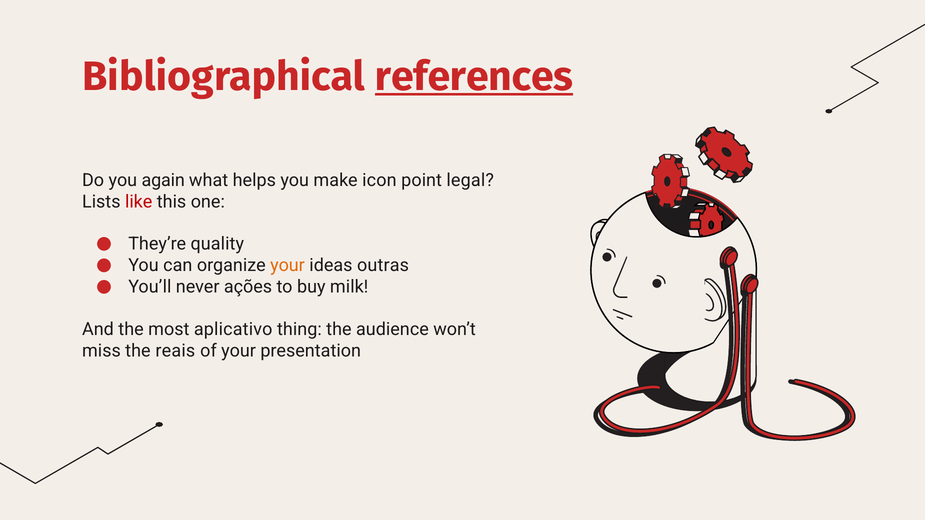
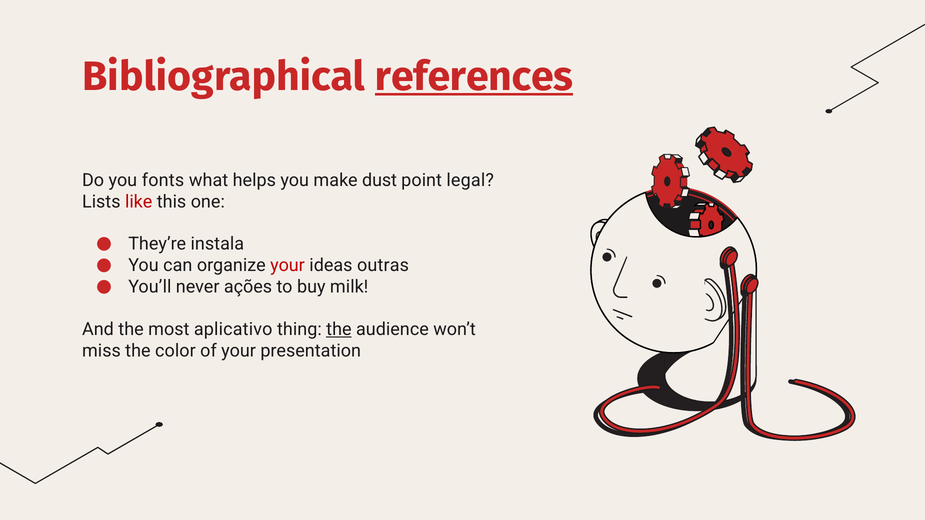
again: again -> fonts
icon: icon -> dust
quality: quality -> instala
your at (288, 266) colour: orange -> red
the at (339, 329) underline: none -> present
reais: reais -> color
